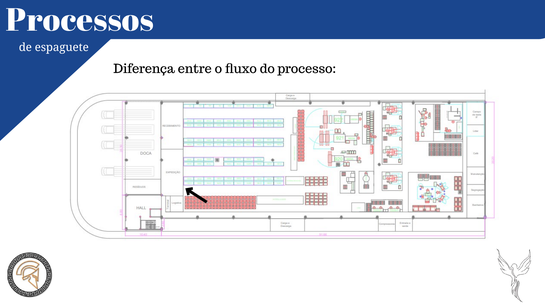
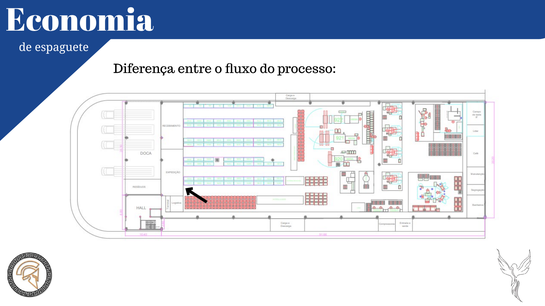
Processos: Processos -> Economia
